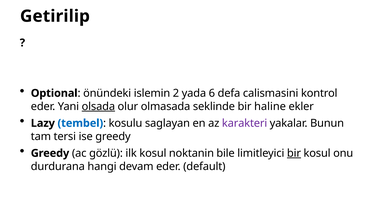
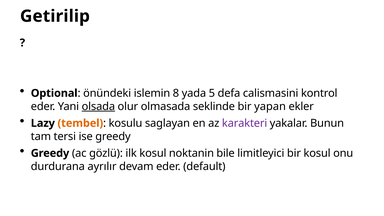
2: 2 -> 8
6: 6 -> 5
haline: haline -> yapan
tembel colour: blue -> orange
bir at (294, 153) underline: present -> none
hangi: hangi -> ayrılır
